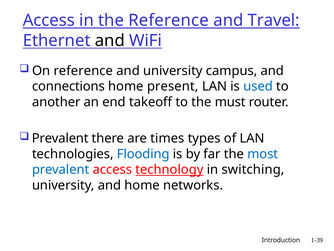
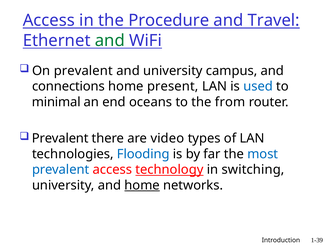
the Reference: Reference -> Procedure
and at (110, 40) colour: black -> green
On reference: reference -> prevalent
another: another -> minimal
takeoff: takeoff -> oceans
must: must -> from
times: times -> video
home at (142, 185) underline: none -> present
